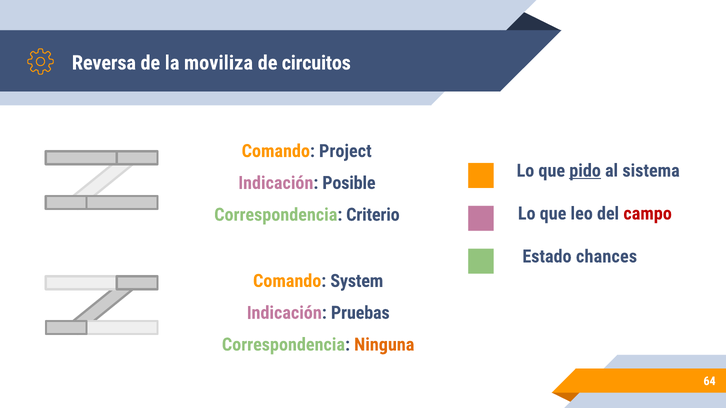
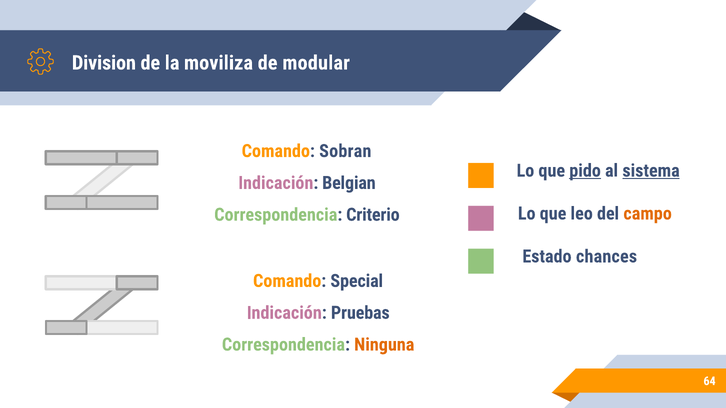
Reversa: Reversa -> Division
circuitos: circuitos -> modular
Project: Project -> Sobran
sistema underline: none -> present
Posible: Posible -> Belgian
campo colour: red -> orange
System: System -> Special
